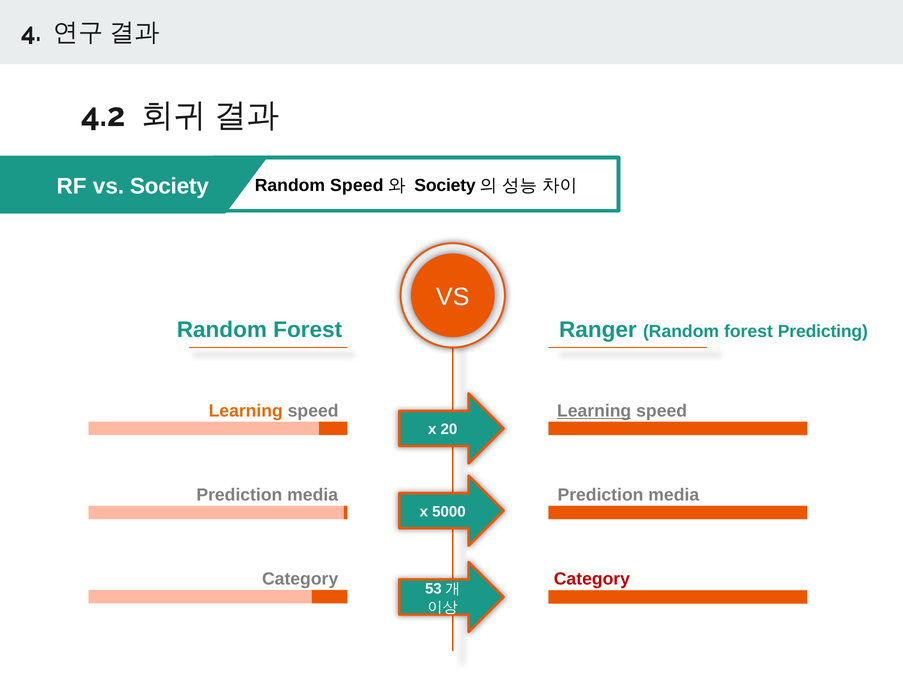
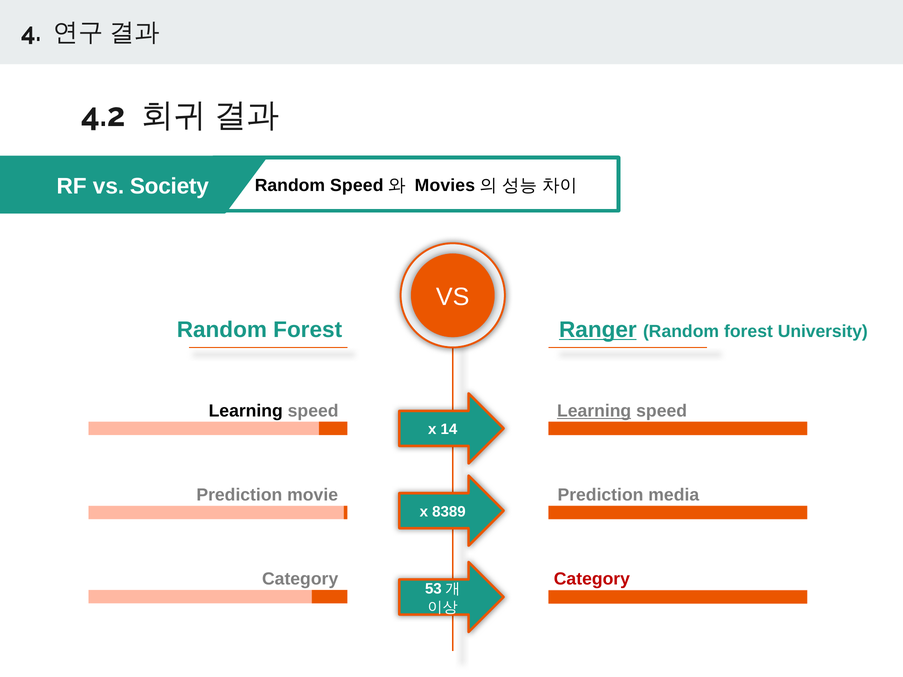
Society at (445, 186): Society -> Movies
Ranger underline: none -> present
Predicting: Predicting -> University
Learning at (246, 411) colour: orange -> black
20: 20 -> 14
media at (313, 495): media -> movie
5000: 5000 -> 8389
